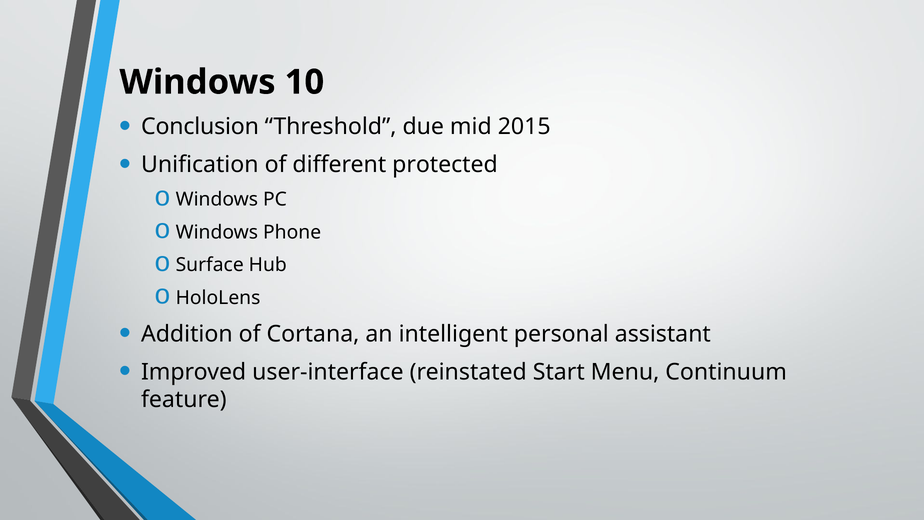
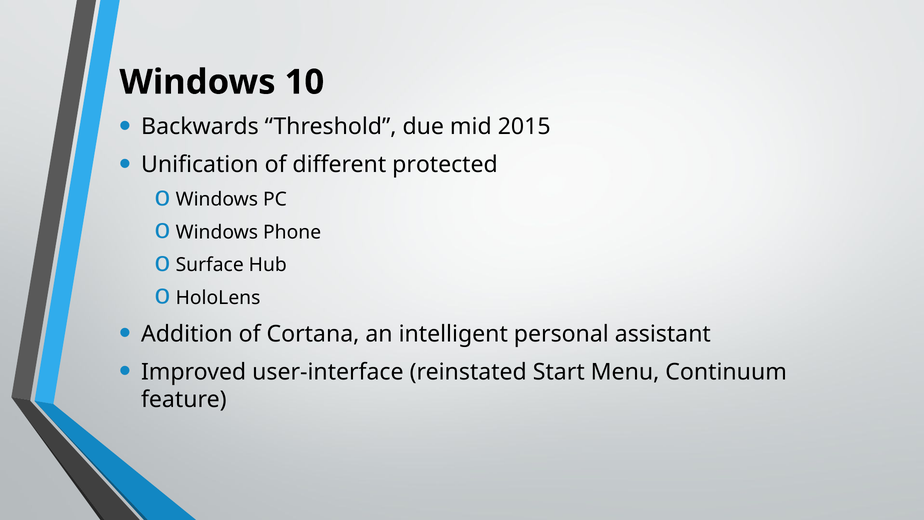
Conclusion: Conclusion -> Backwards
